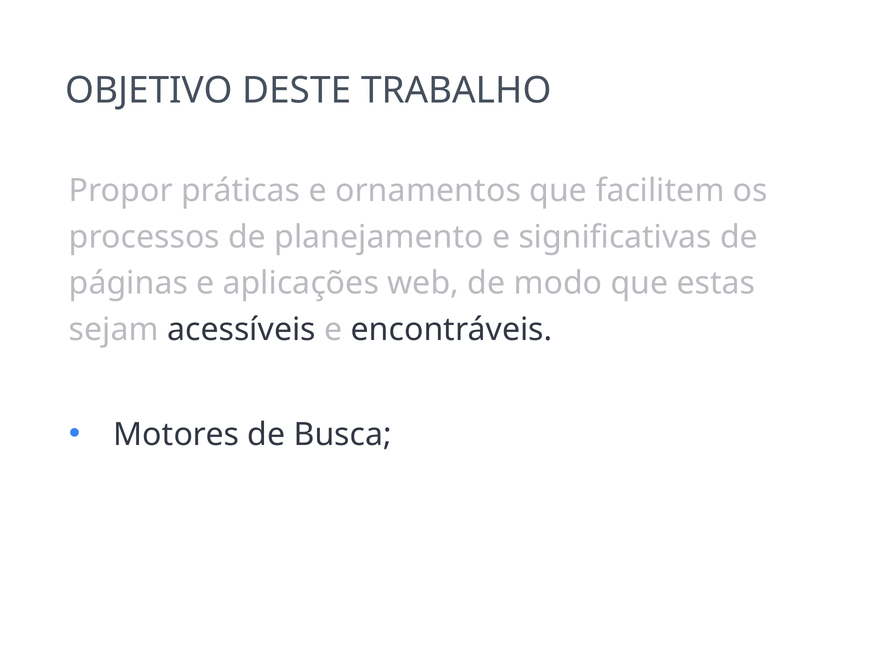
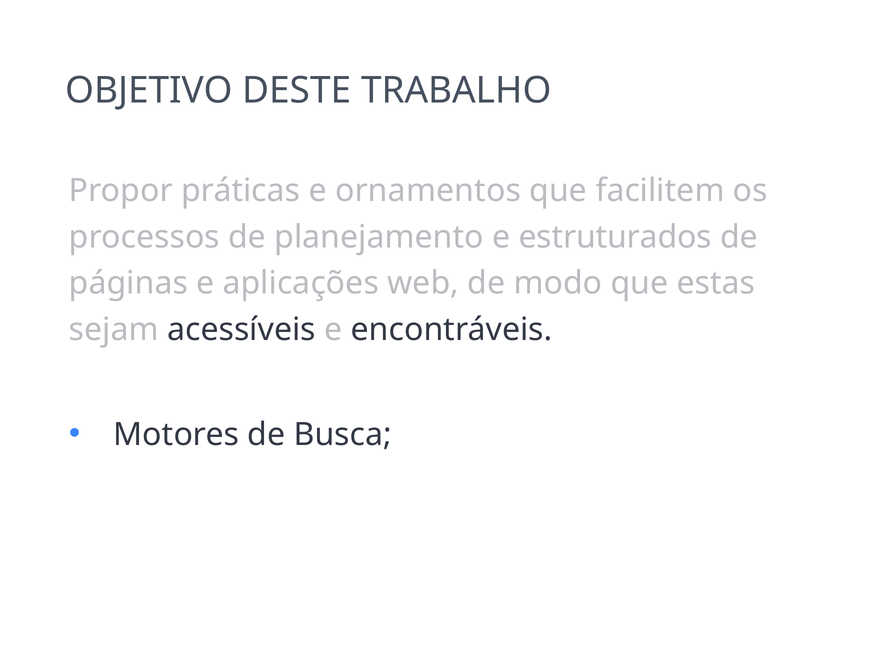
significativas: significativas -> estruturados
